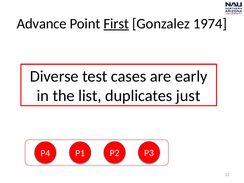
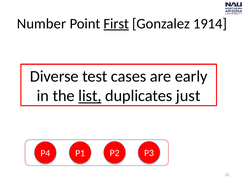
Advance: Advance -> Number
1974: 1974 -> 1914
list underline: none -> present
